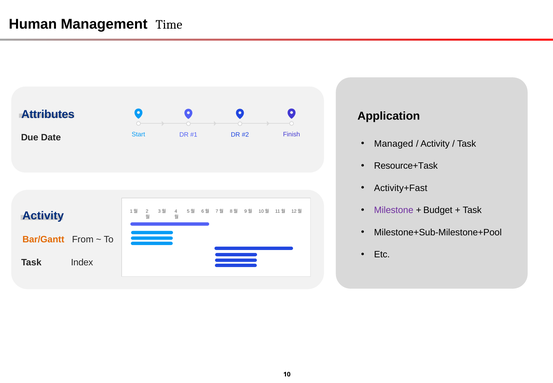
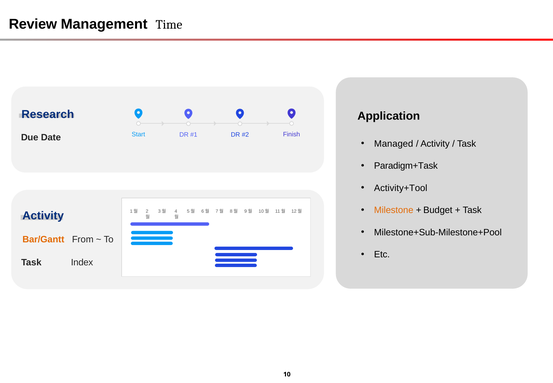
Human: Human -> Review
Attributes: Attributes -> Research
Resource+Task: Resource+Task -> Paradigm+Task
Activity+Fast: Activity+Fast -> Activity+Tool
Milestone colour: purple -> orange
